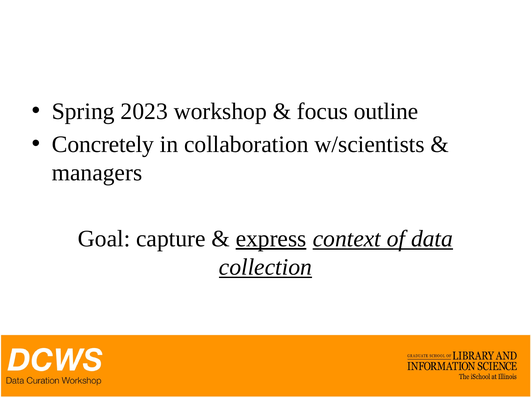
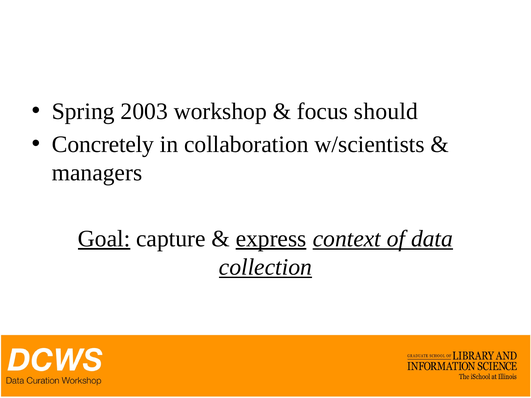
2023: 2023 -> 2003
outline: outline -> should
Goal underline: none -> present
